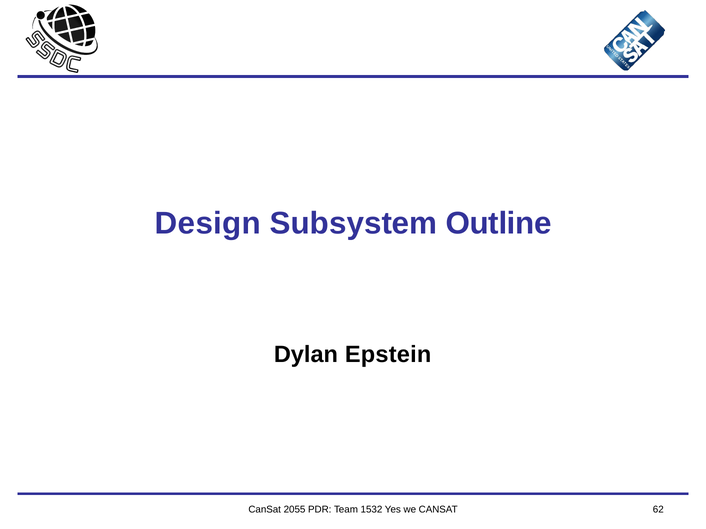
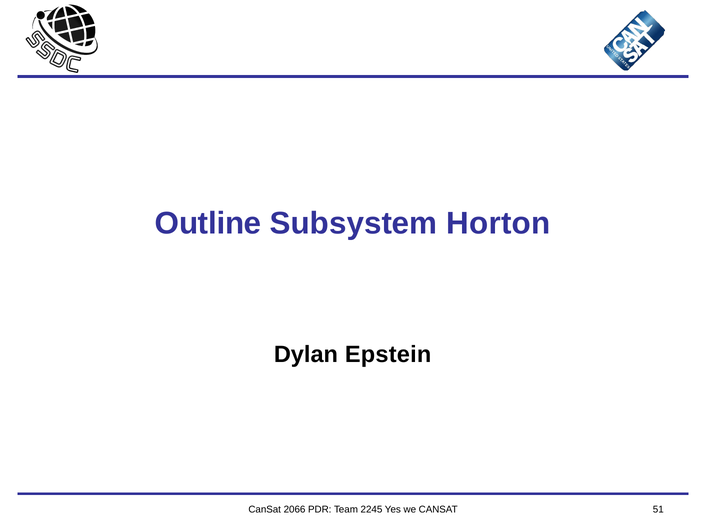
Design: Design -> Outline
Outline: Outline -> Horton
2055: 2055 -> 2066
1532: 1532 -> 2245
62: 62 -> 51
